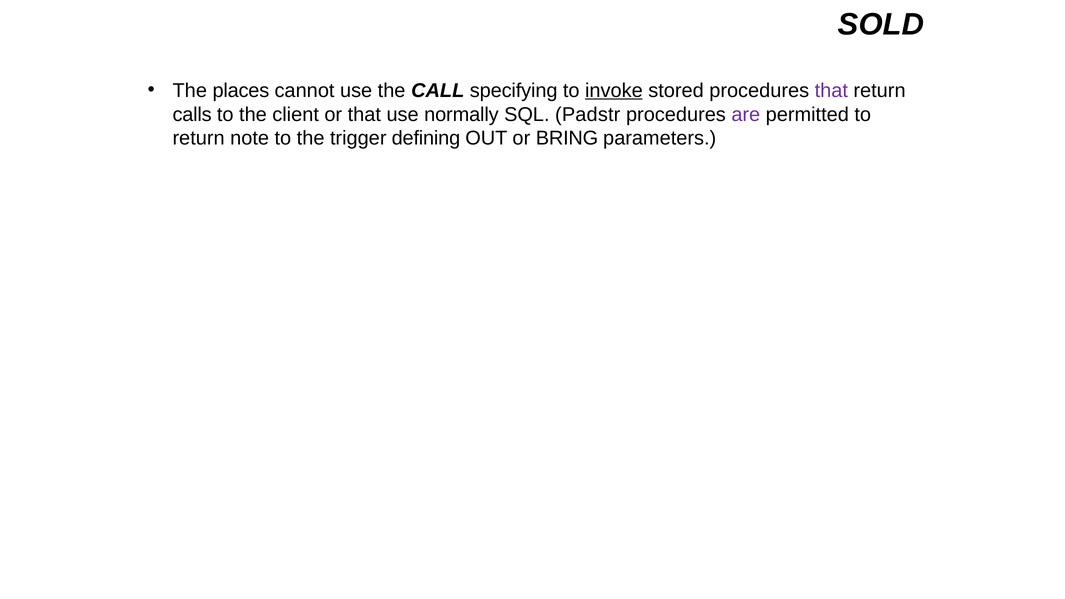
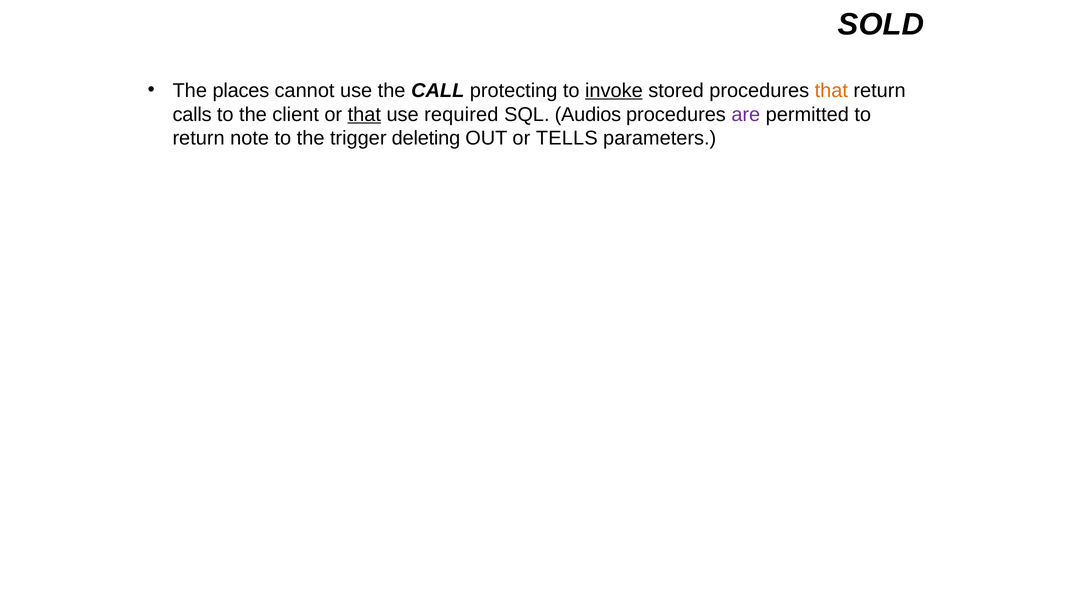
specifying: specifying -> protecting
that at (831, 90) colour: purple -> orange
that at (364, 114) underline: none -> present
normally: normally -> required
Padstr: Padstr -> Audios
defining: defining -> deleting
BRING: BRING -> TELLS
